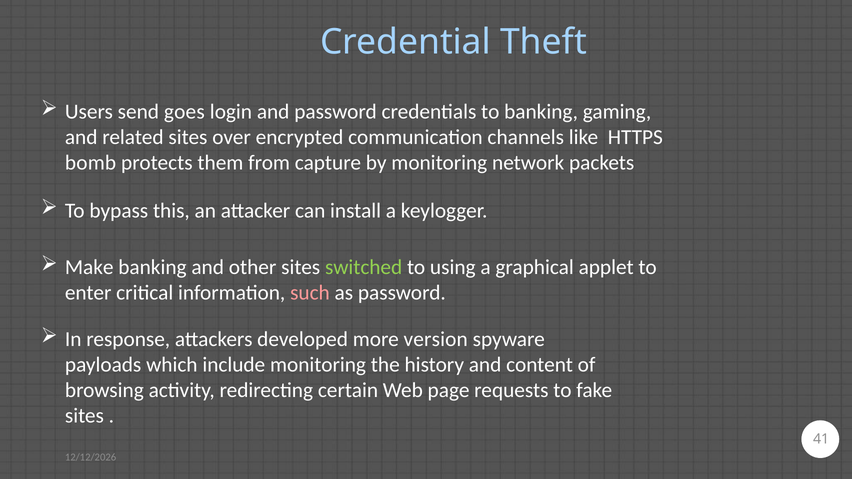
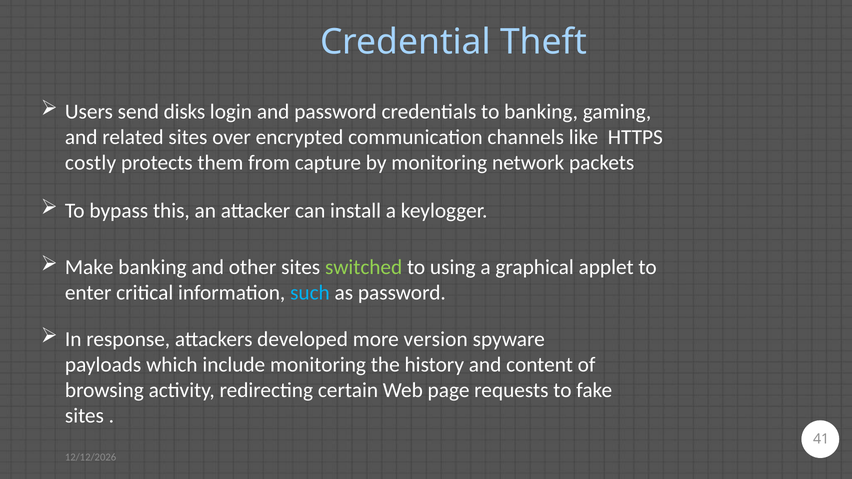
goes: goes -> disks
bomb: bomb -> costly
such colour: pink -> light blue
